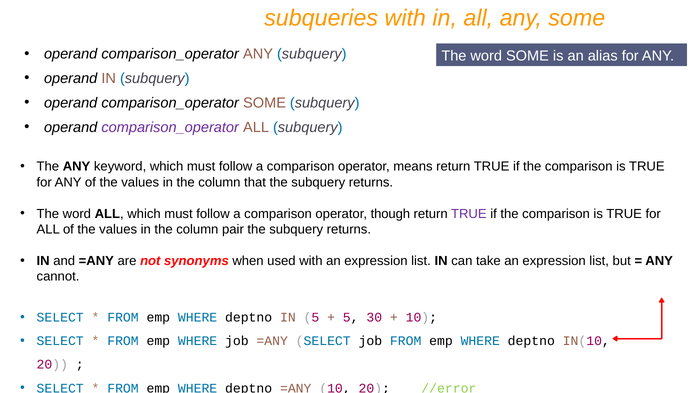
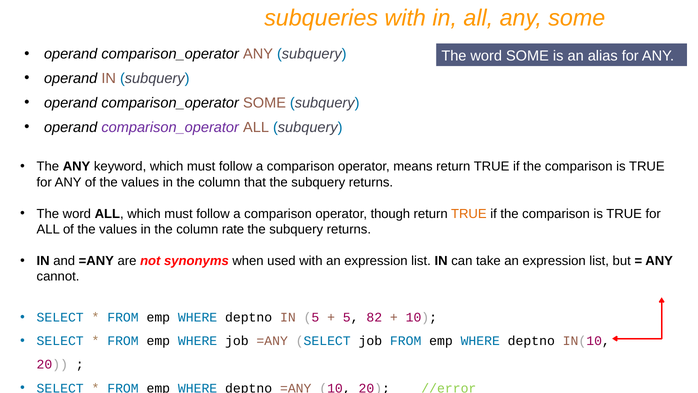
TRUE at (469, 214) colour: purple -> orange
pair: pair -> rate
30: 30 -> 82
